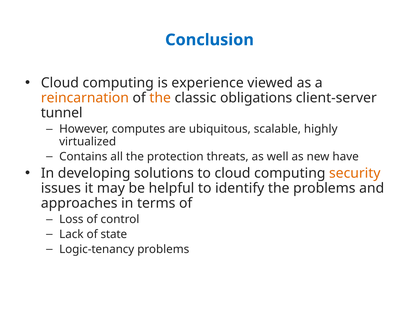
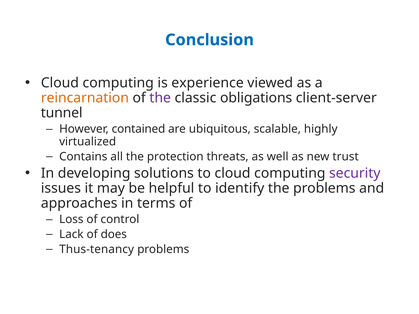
the at (160, 98) colour: orange -> purple
computes: computes -> contained
have: have -> trust
security colour: orange -> purple
state: state -> does
Logic-tenancy: Logic-tenancy -> Thus-tenancy
